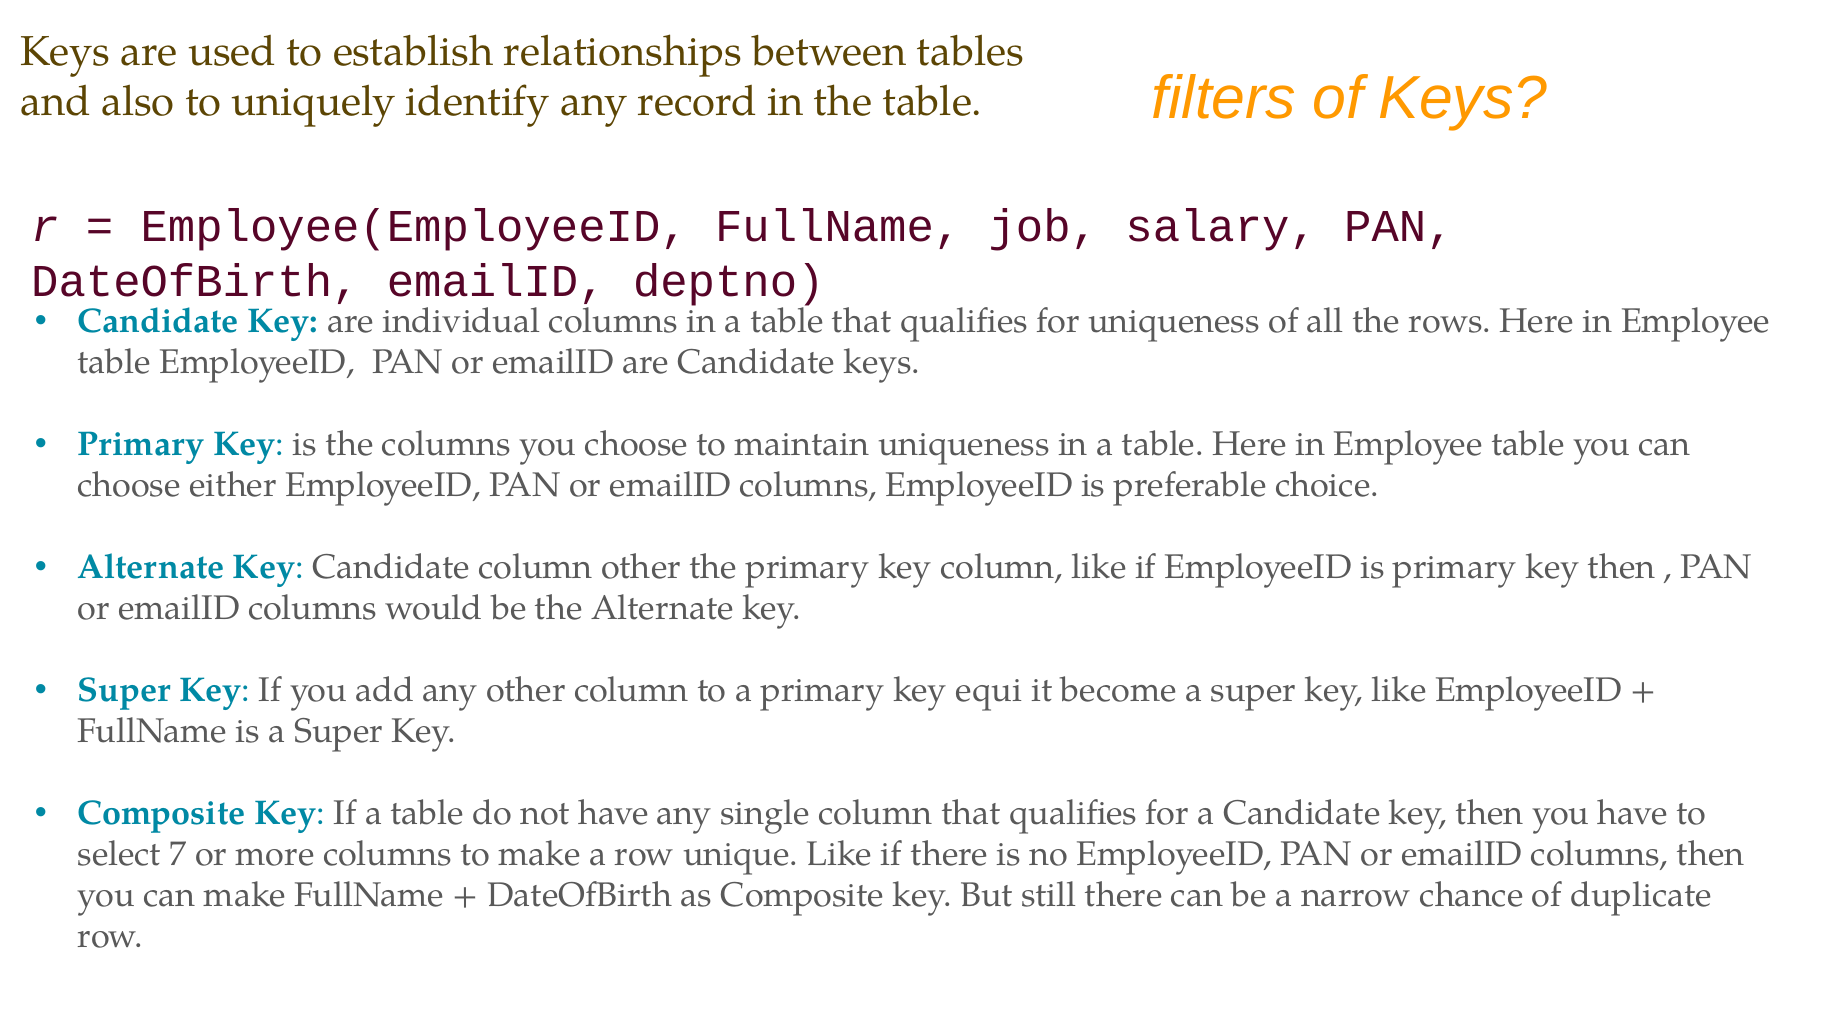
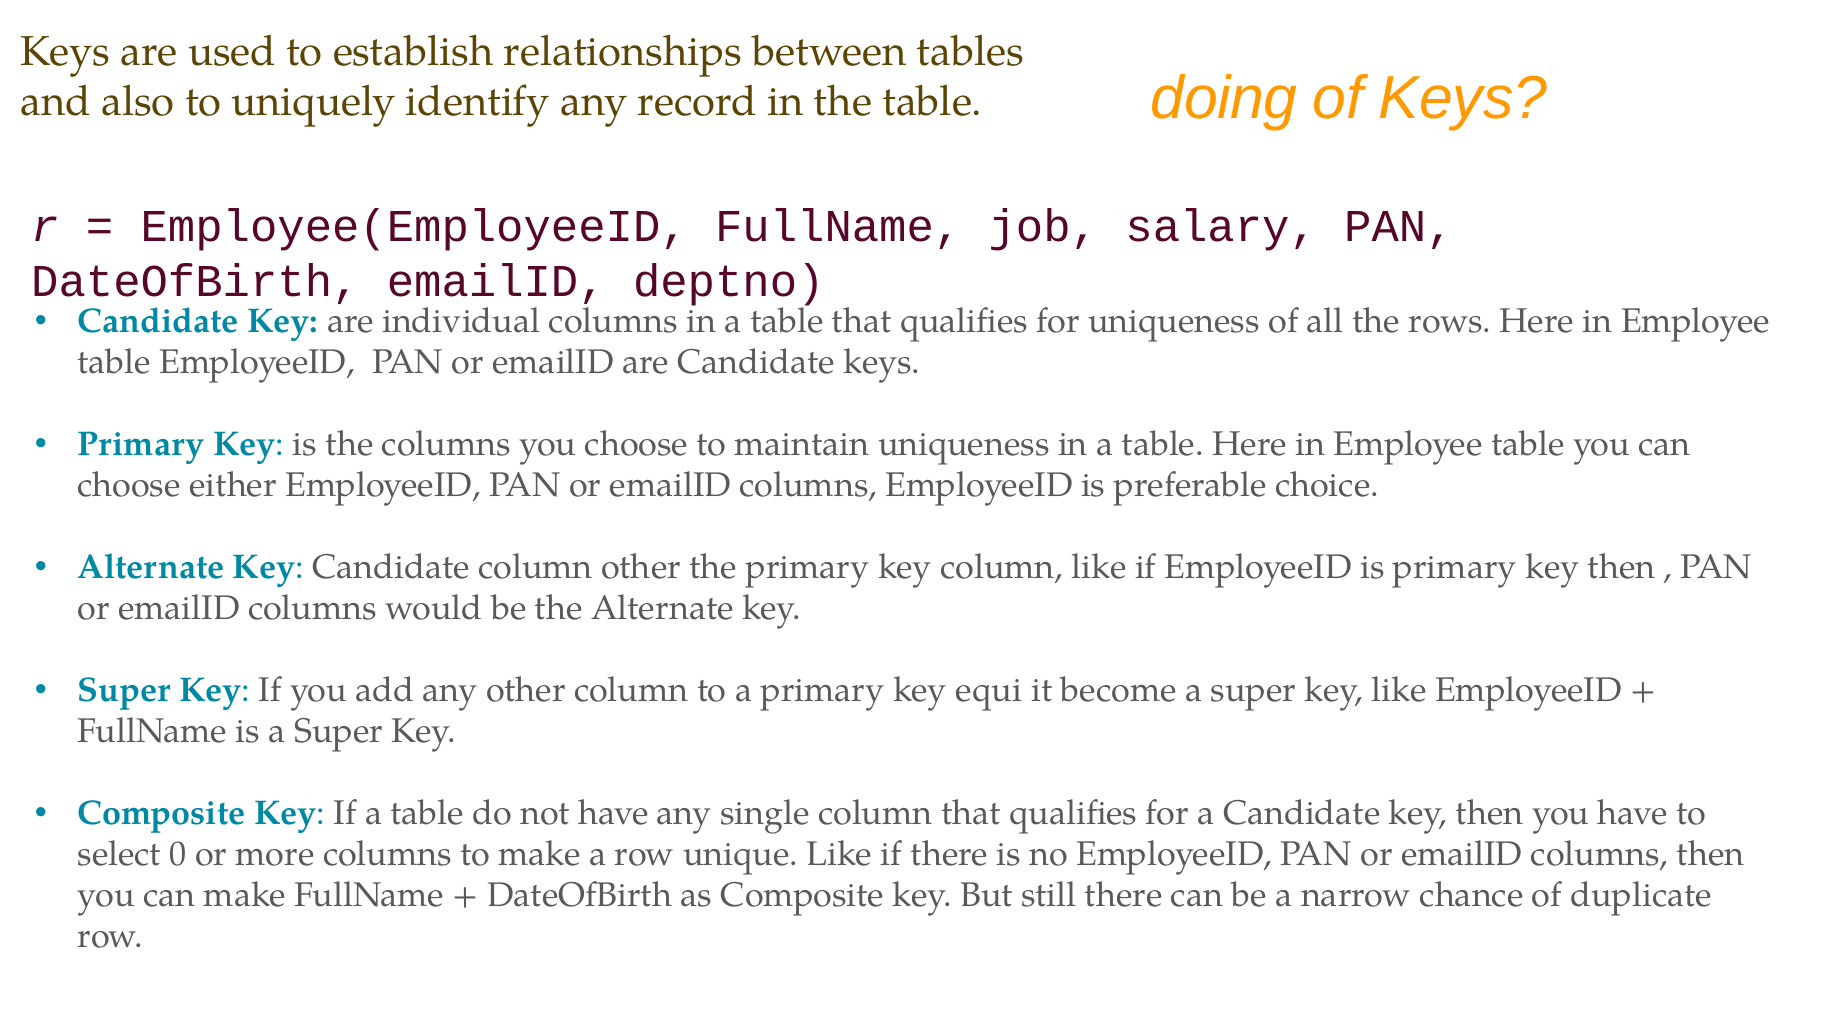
filters: filters -> doing
7: 7 -> 0
